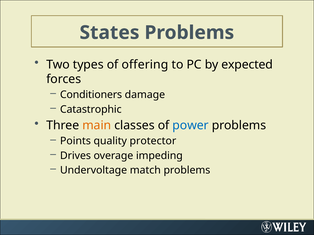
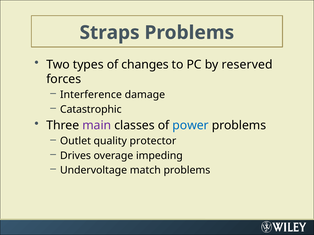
States: States -> Straps
offering: offering -> changes
expected: expected -> reserved
Conditioners: Conditioners -> Interference
main colour: orange -> purple
Points: Points -> Outlet
